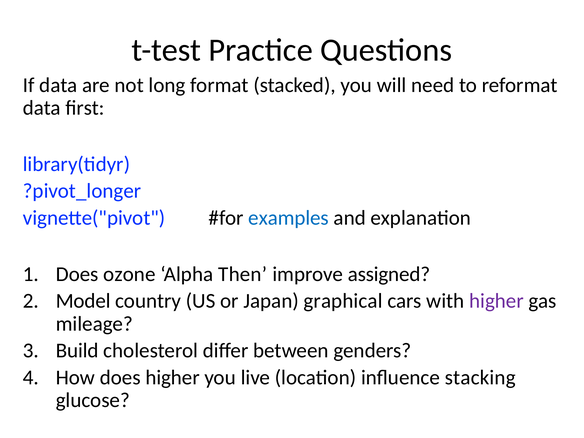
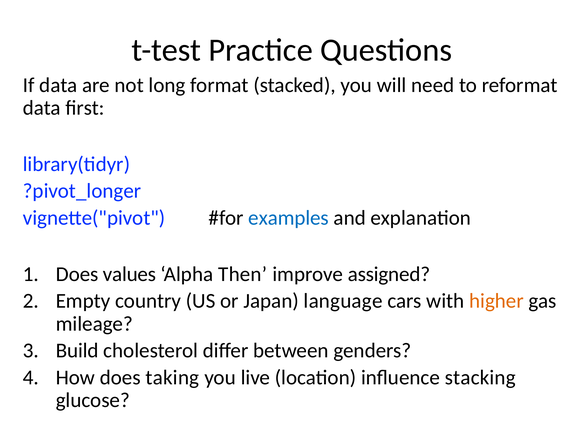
ozone: ozone -> values
Model: Model -> Empty
graphical: graphical -> language
higher at (496, 301) colour: purple -> orange
does higher: higher -> taking
